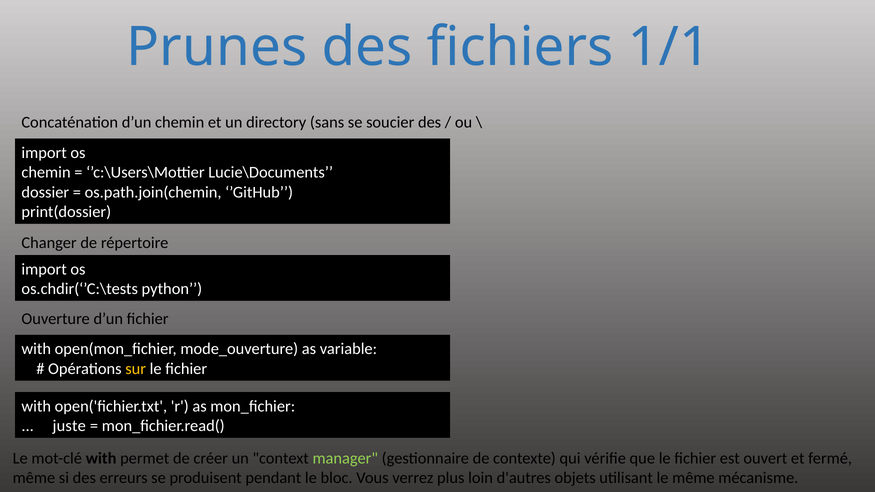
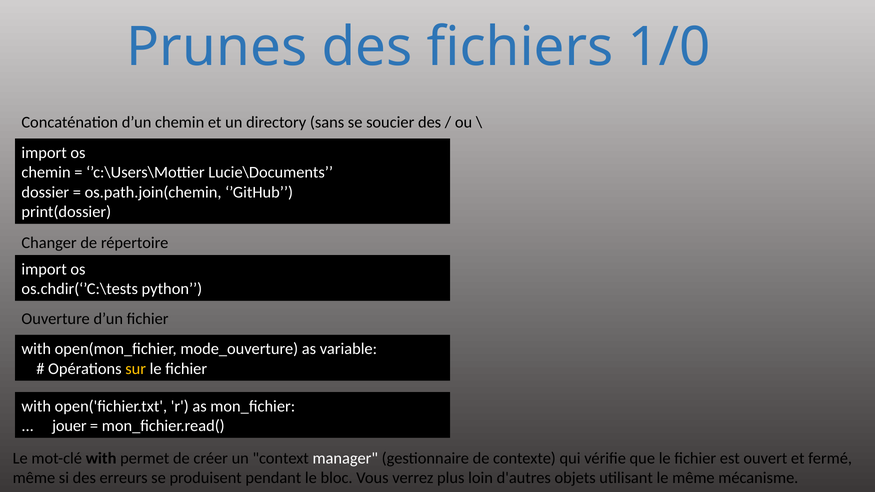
1/1: 1/1 -> 1/0
juste: juste -> jouer
manager colour: light green -> white
